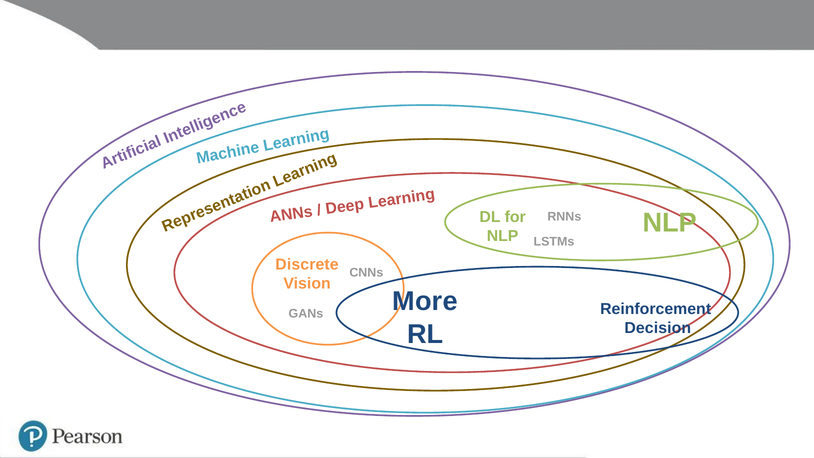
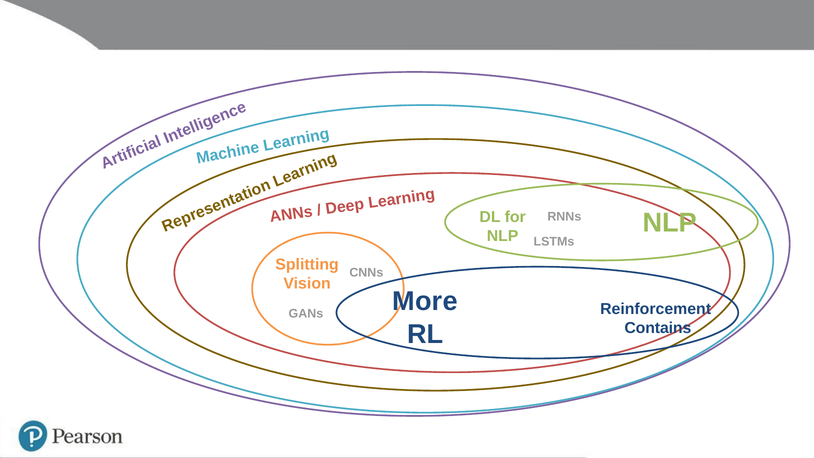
Discrete: Discrete -> Splitting
Decision: Decision -> Contains
